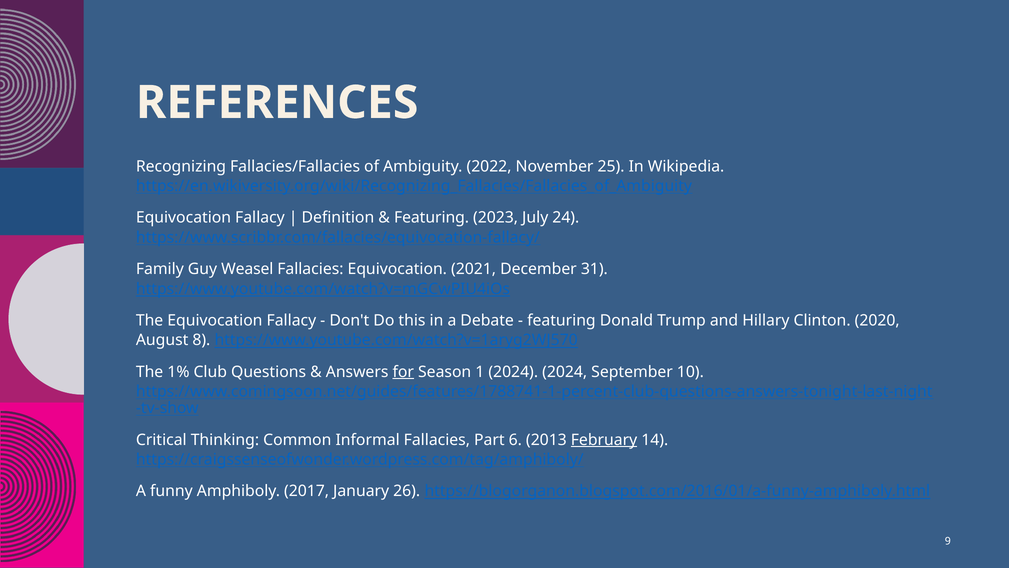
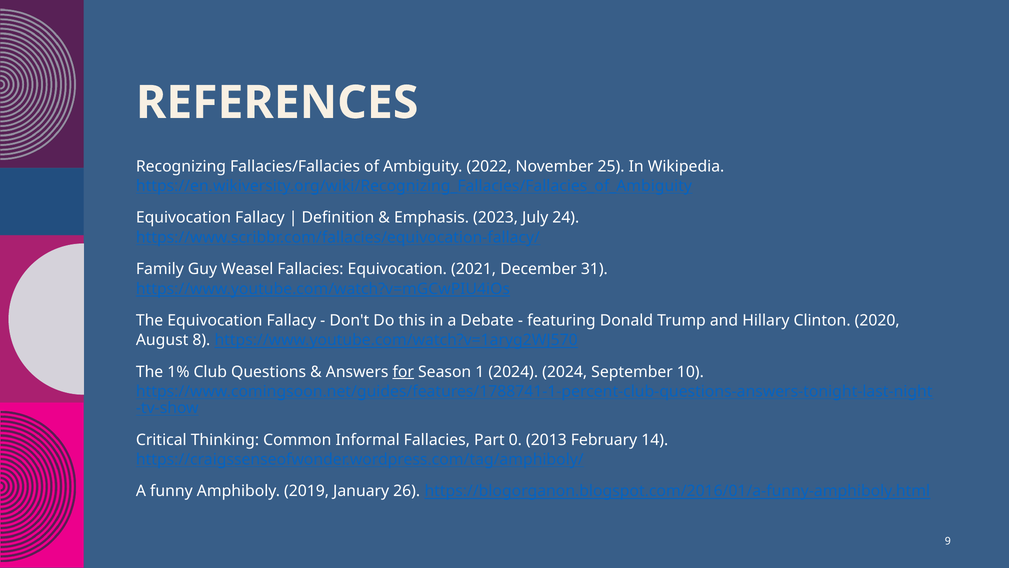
Featuring at (432, 218): Featuring -> Emphasis
6: 6 -> 0
February underline: present -> none
2017: 2017 -> 2019
